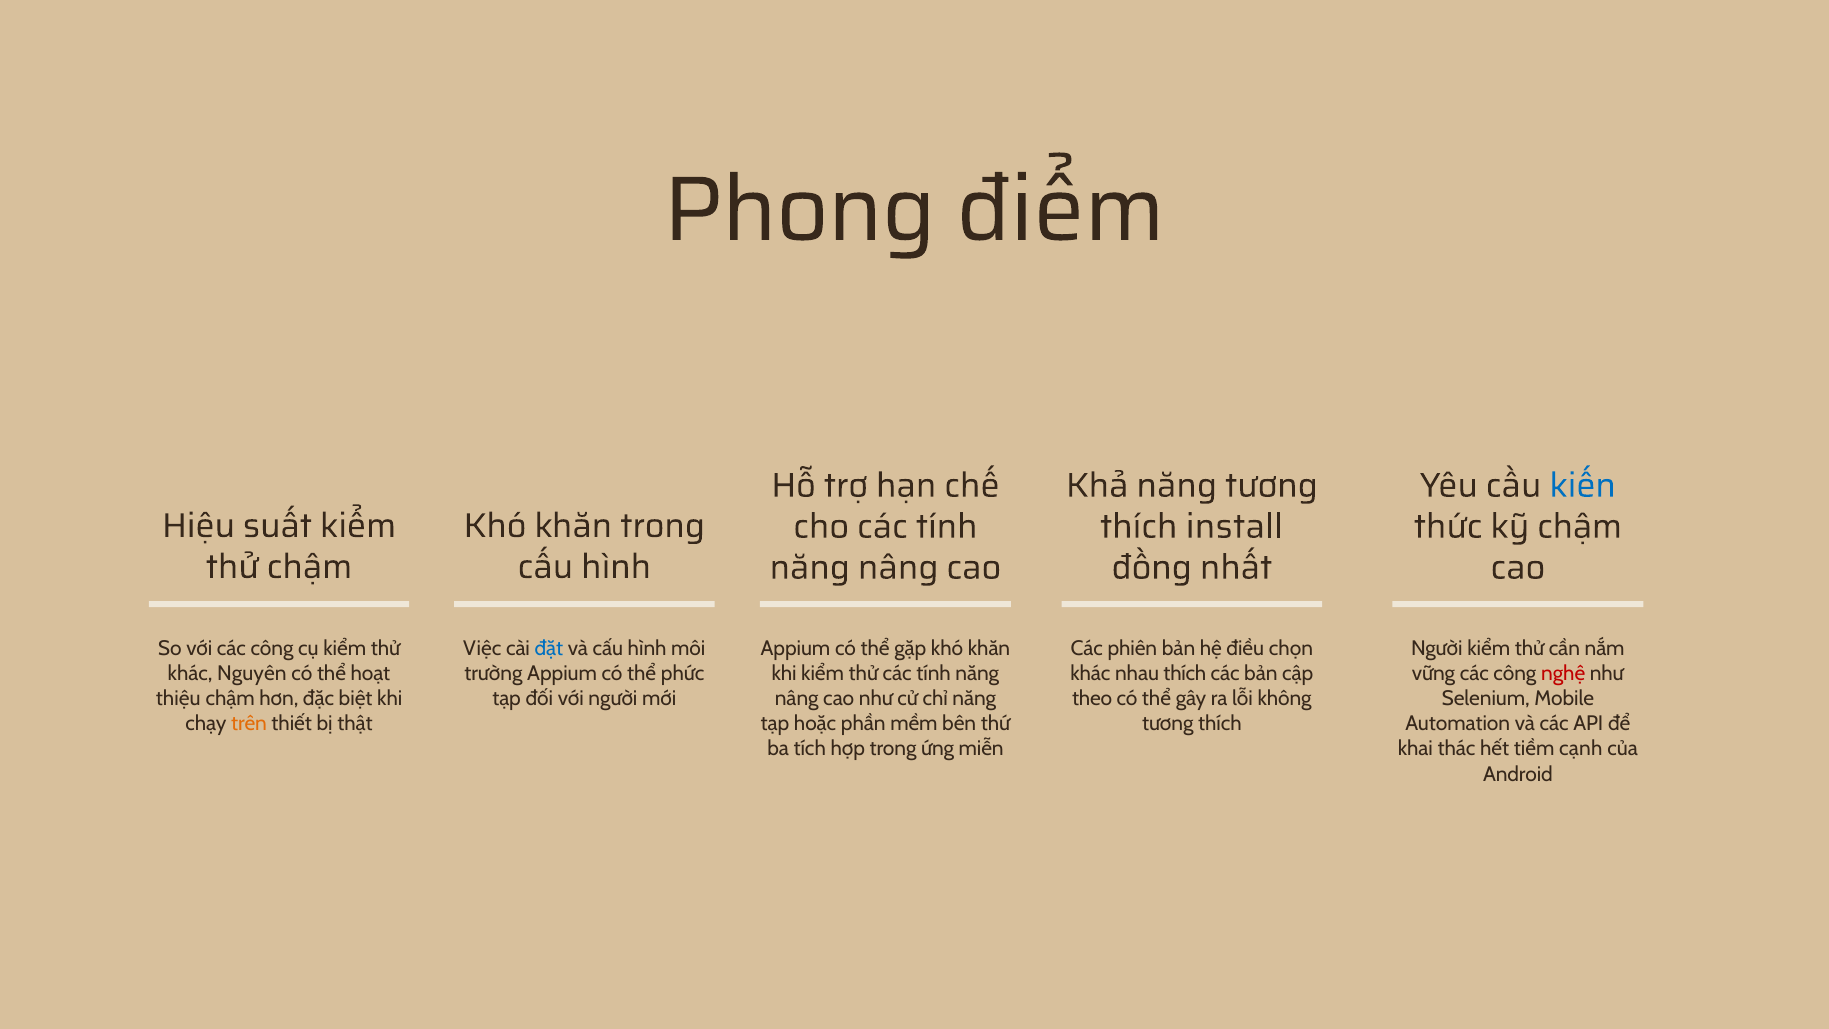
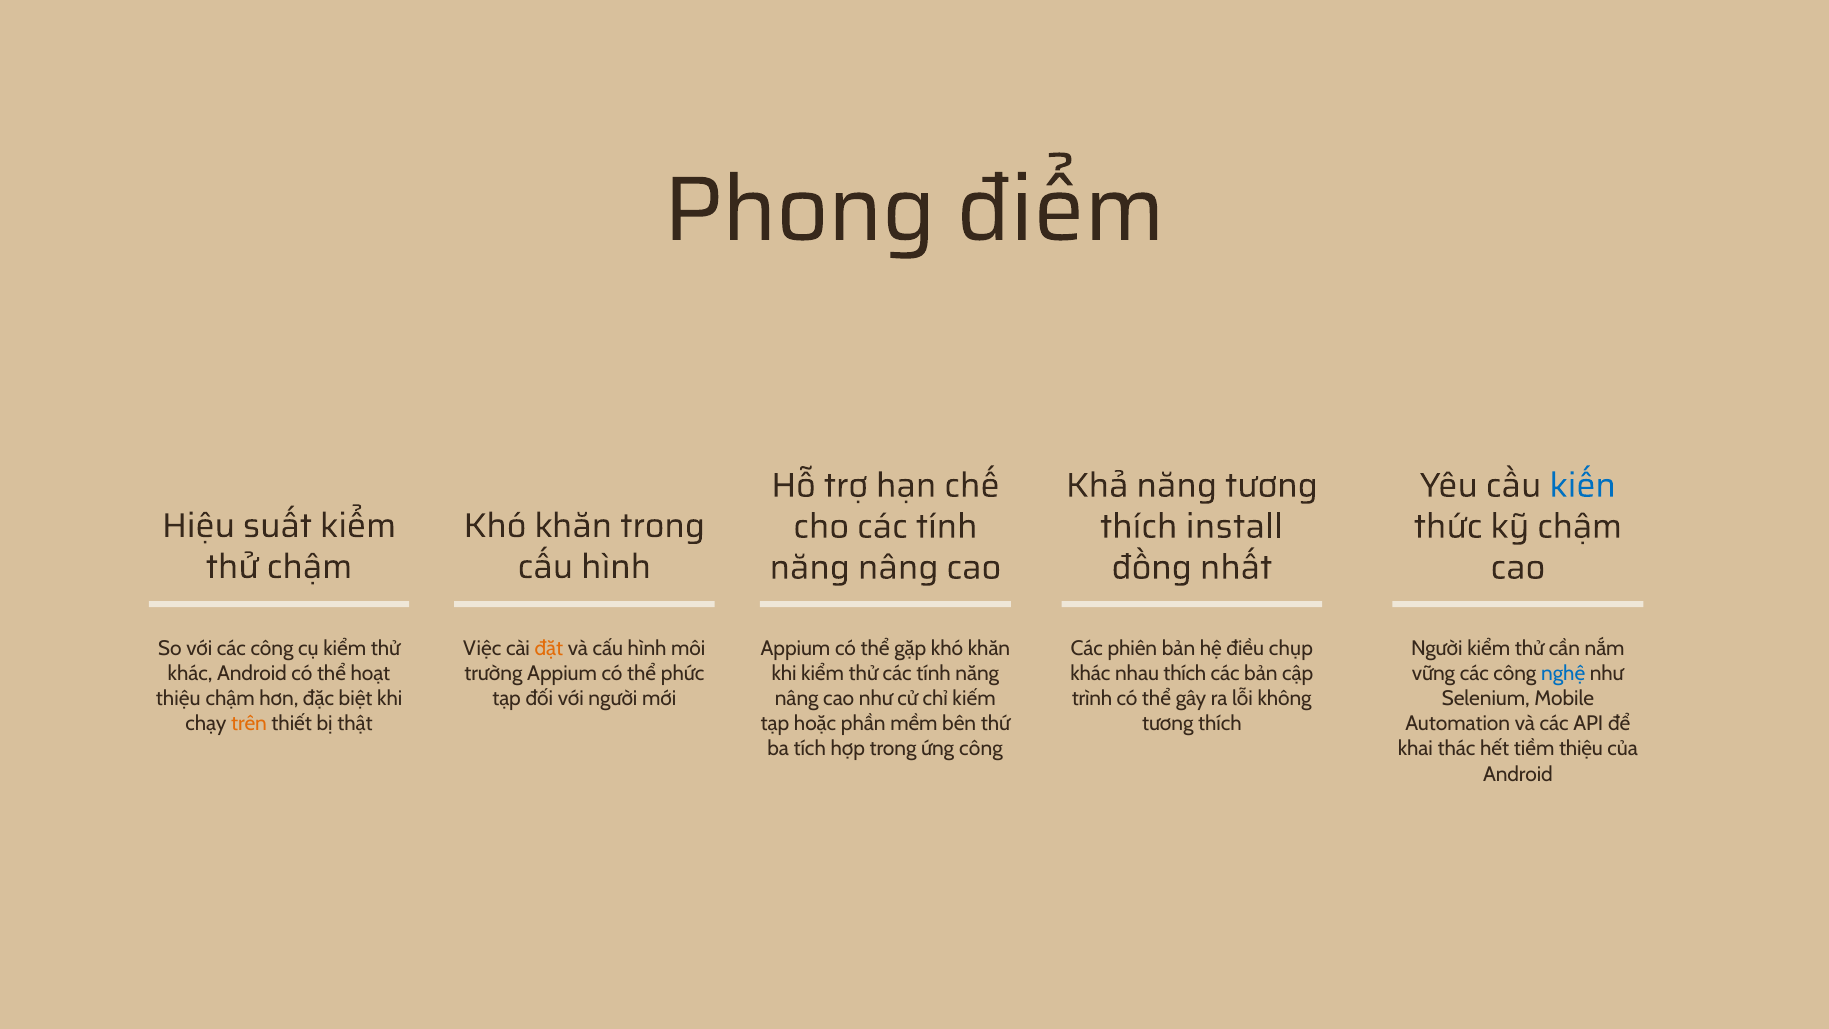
đặt colour: blue -> orange
chọn: chọn -> chụp
khác Nguyên: Nguyên -> Android
nghệ colour: red -> blue
chỉ năng: năng -> kiếm
theo: theo -> trình
ứng miễn: miễn -> công
tiềm cạnh: cạnh -> thiệu
